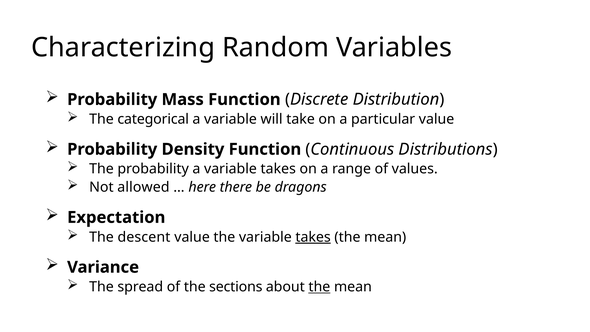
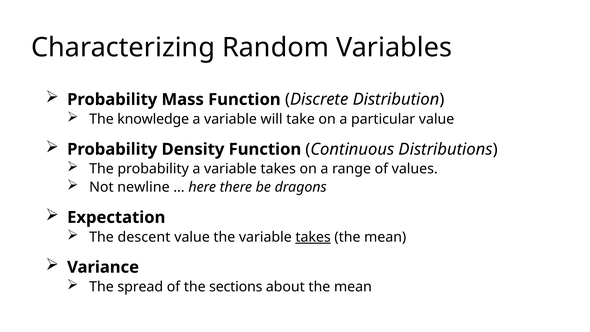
categorical: categorical -> knowledge
allowed: allowed -> newline
the at (319, 287) underline: present -> none
